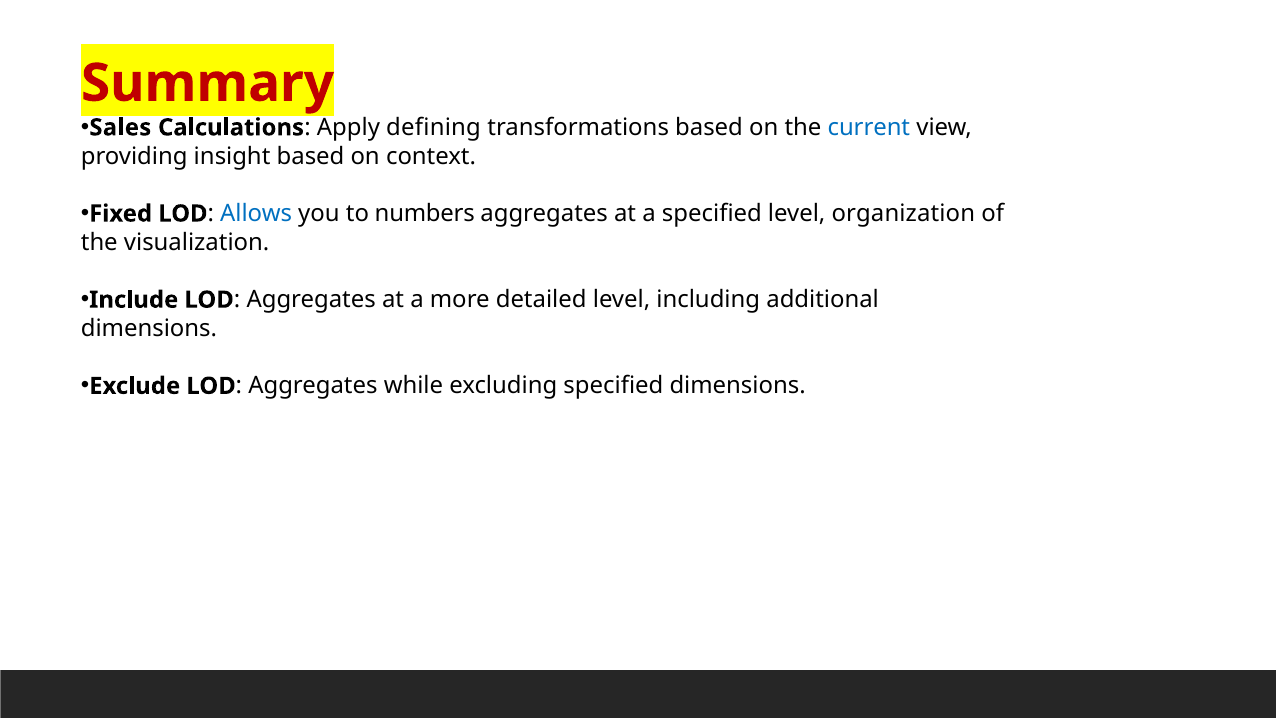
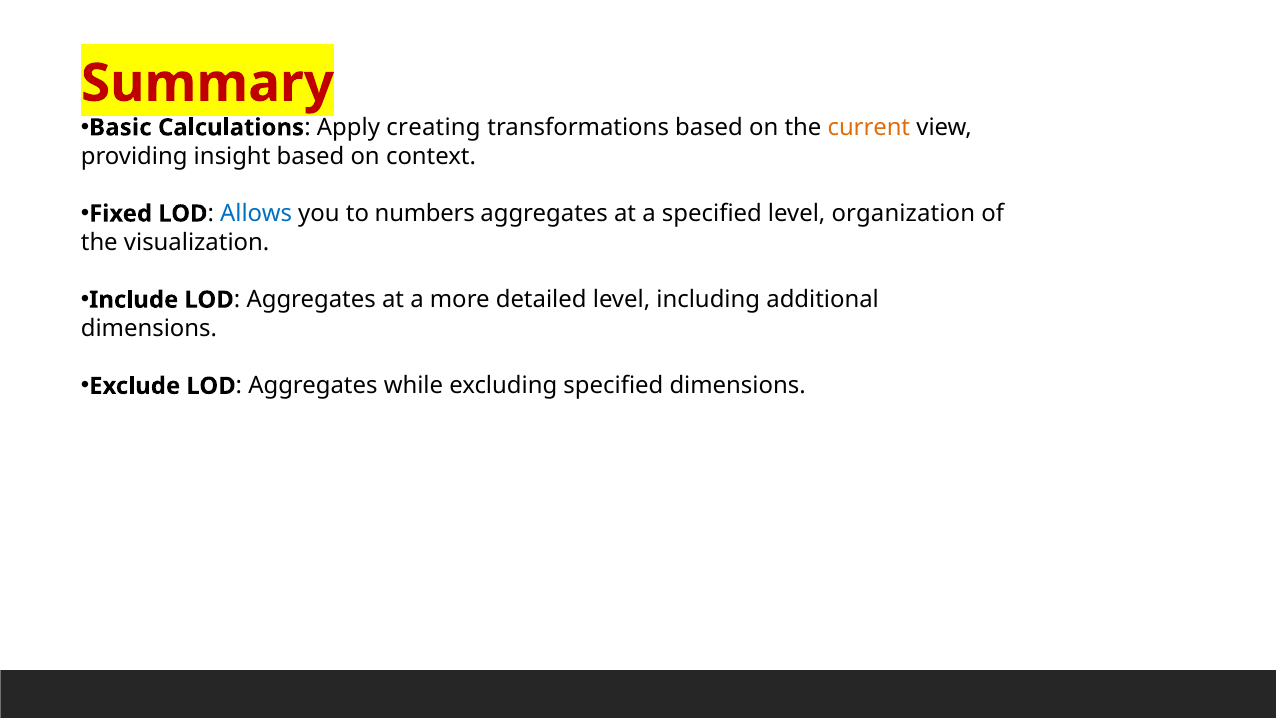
Sales: Sales -> Basic
defining: defining -> creating
current colour: blue -> orange
